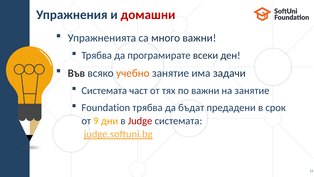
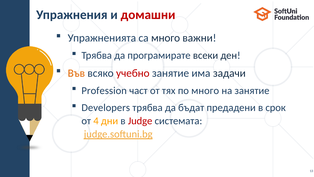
Във colour: black -> orange
учебно colour: orange -> red
Системата at (104, 90): Системата -> Profession
по важни: важни -> много
Foundation: Foundation -> Developers
9: 9 -> 4
